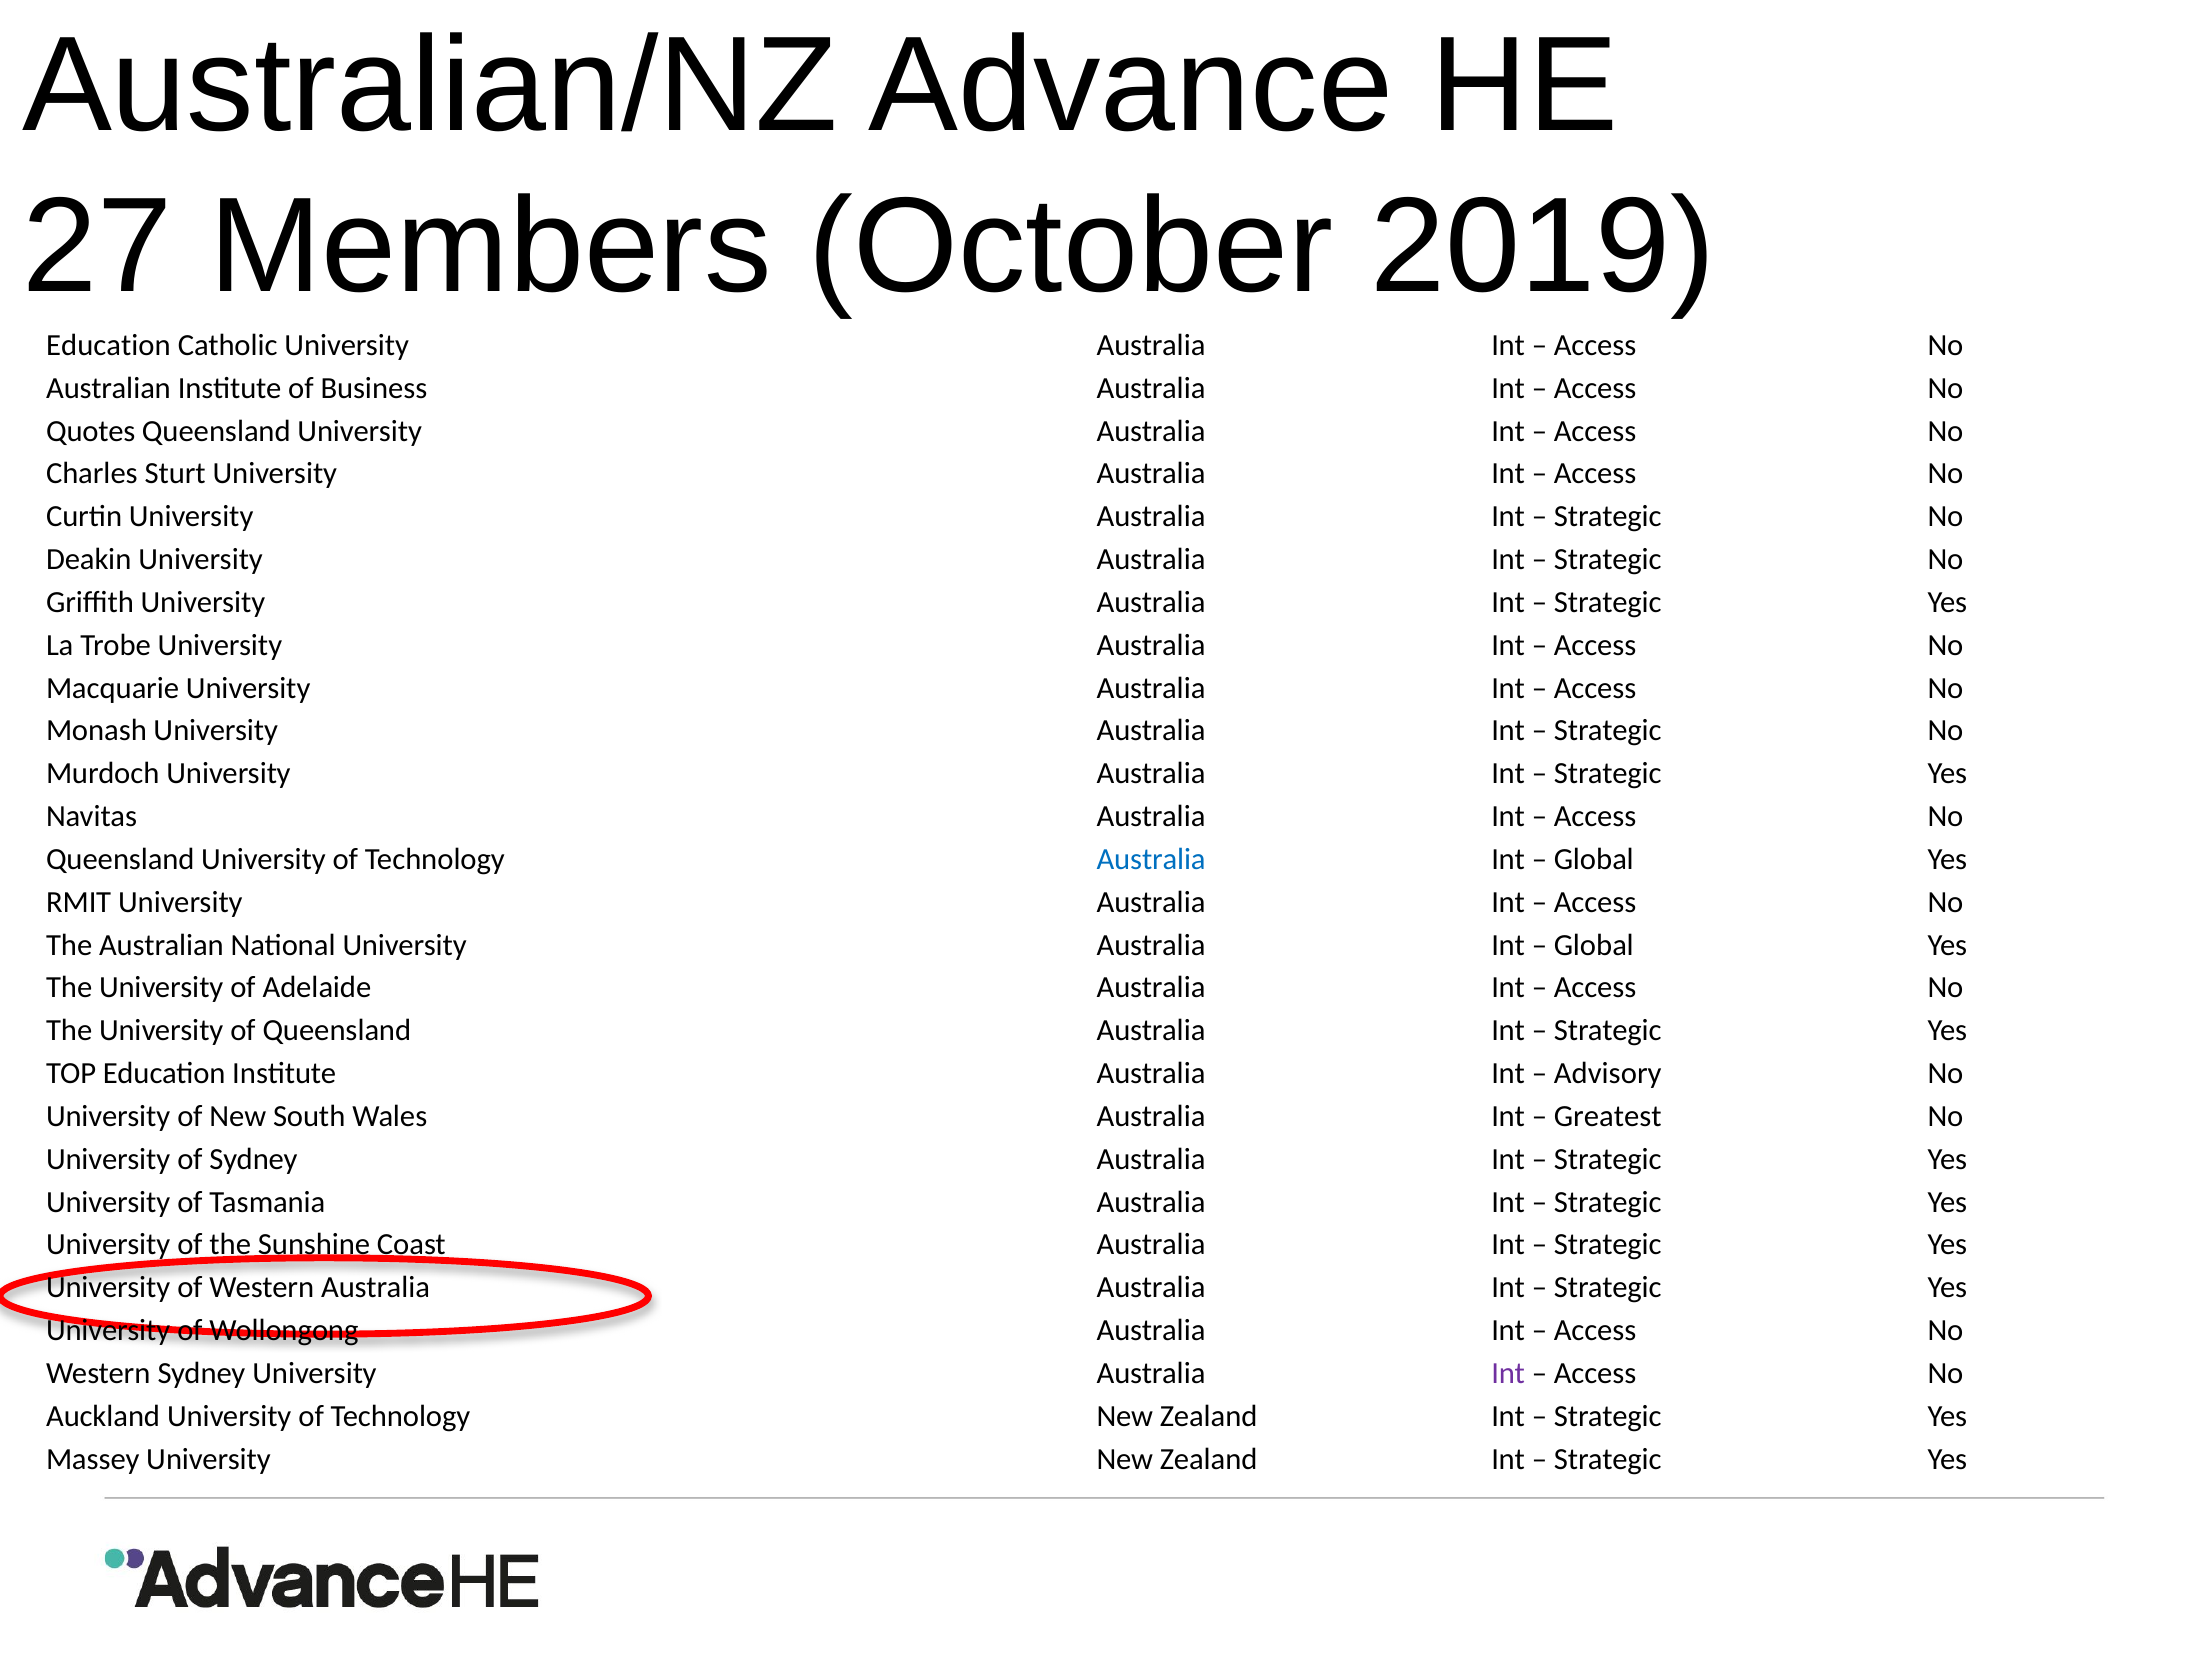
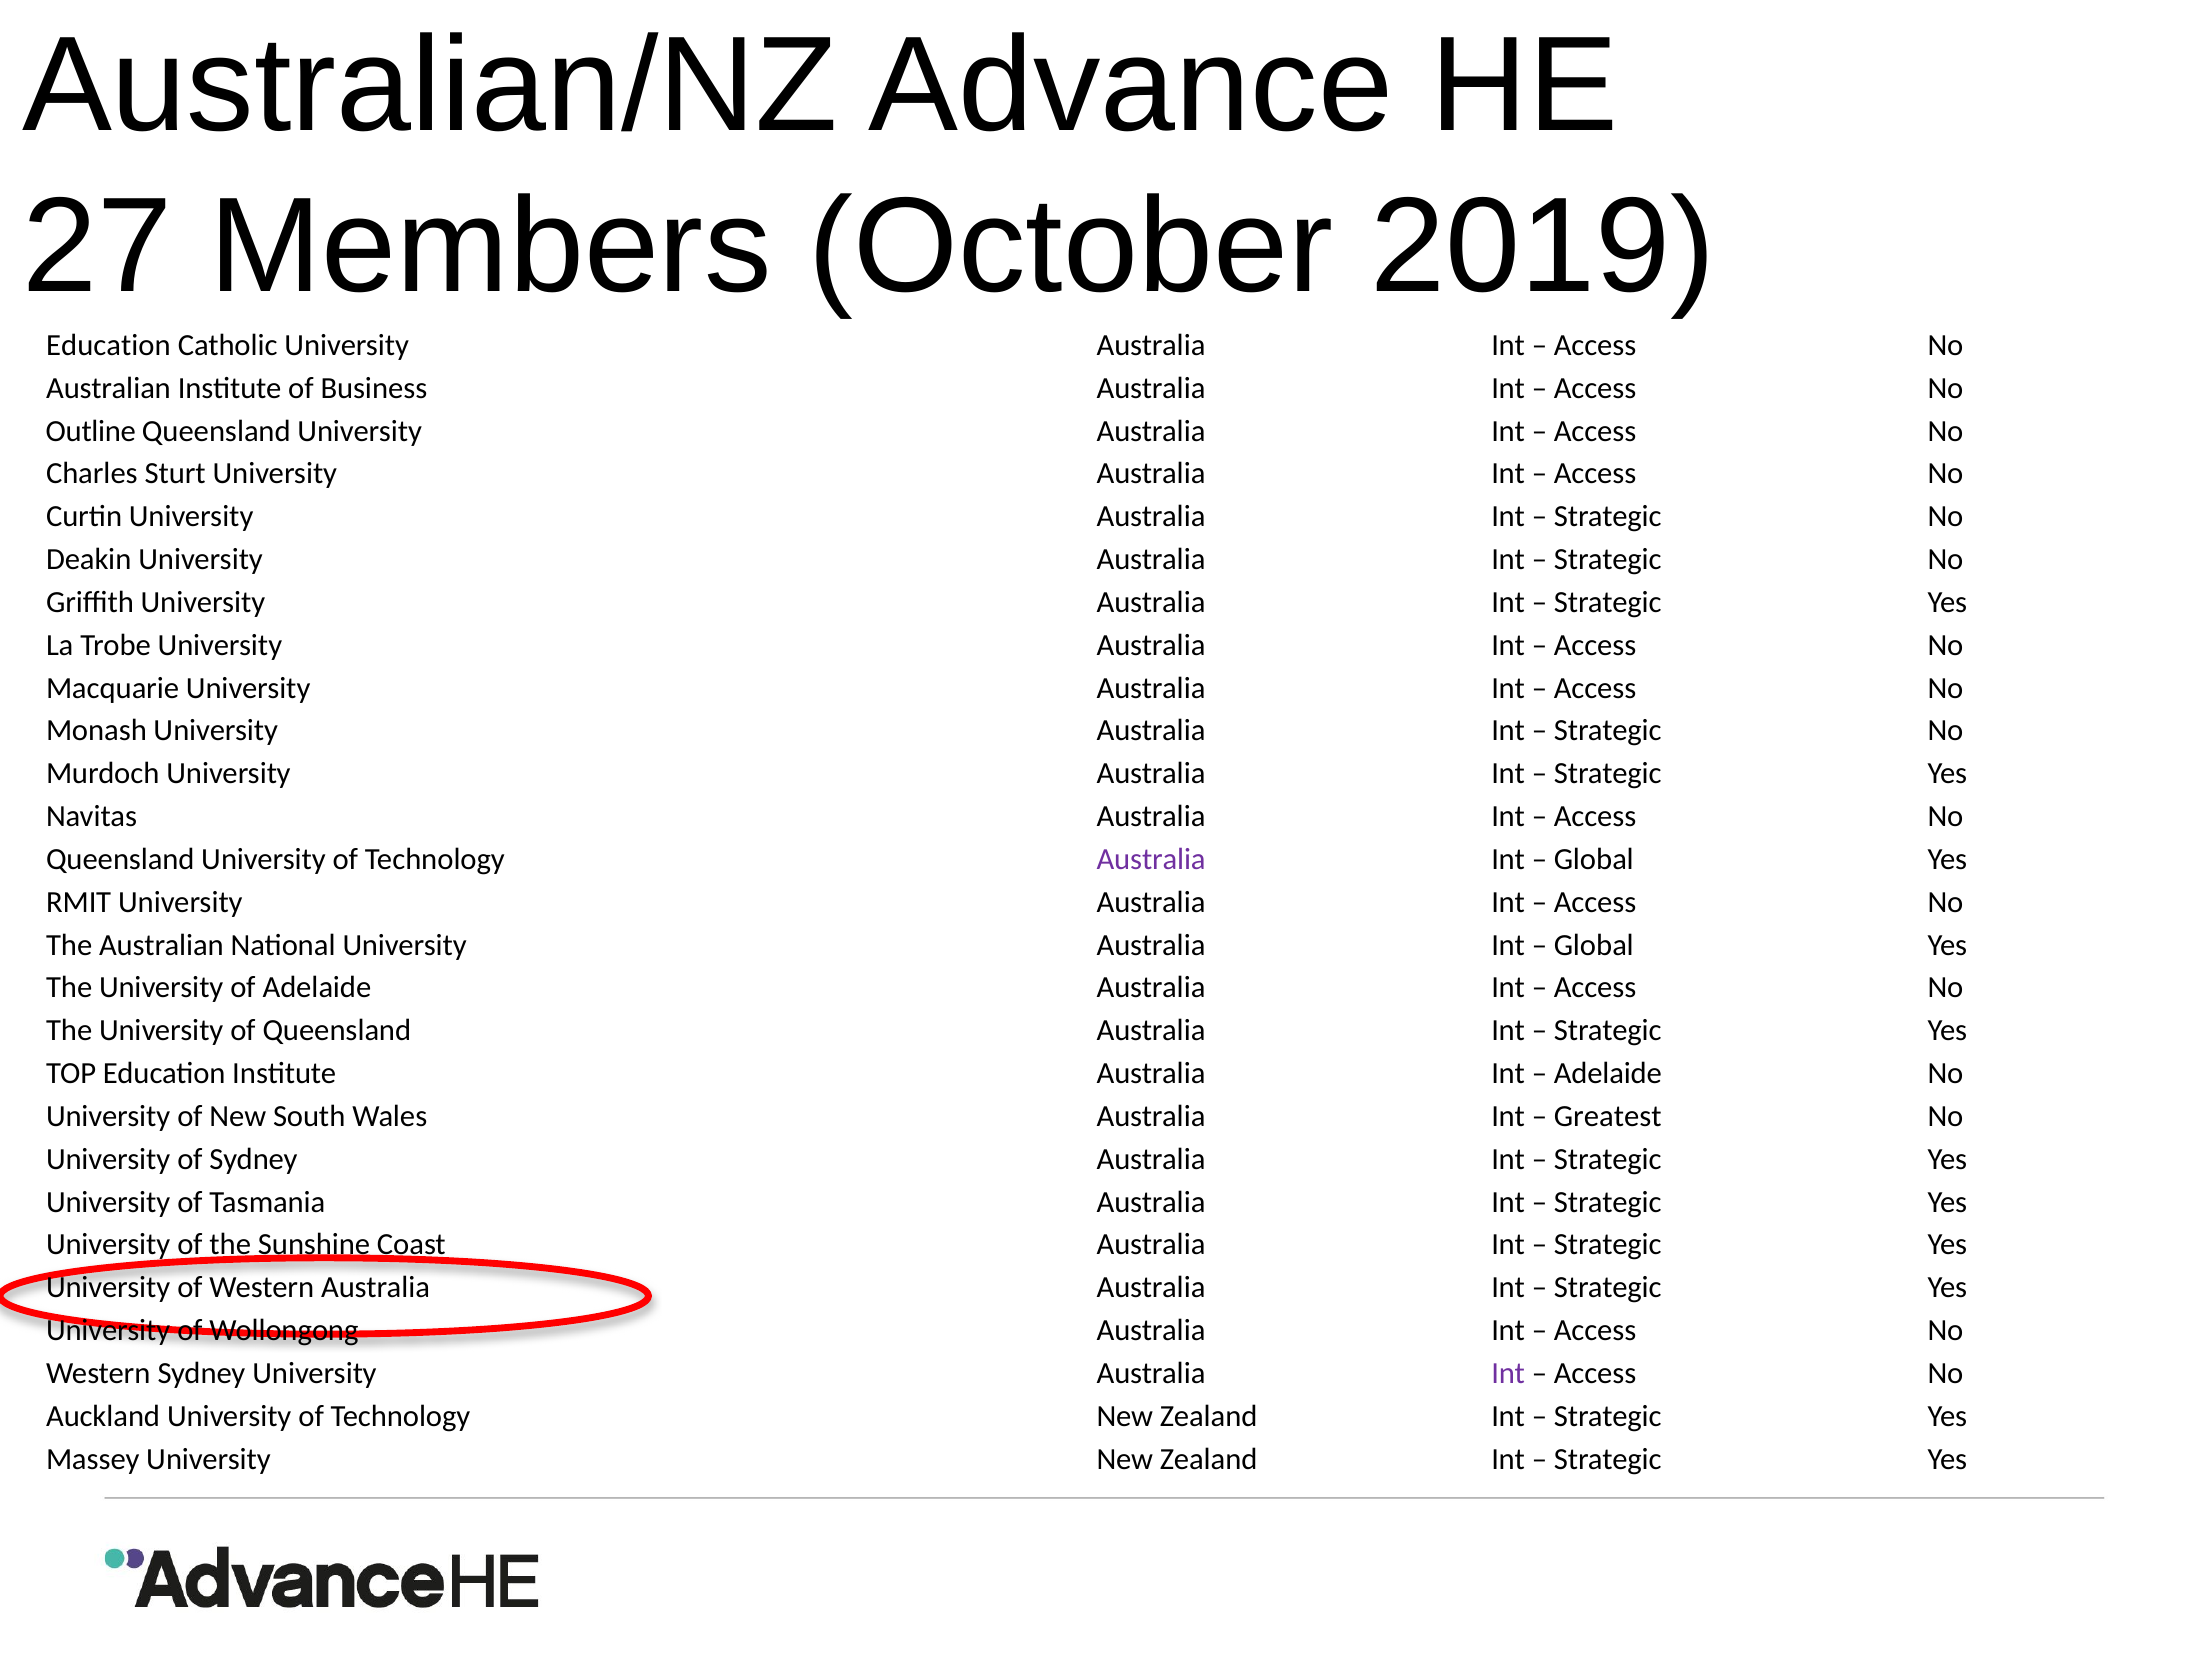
Quotes: Quotes -> Outline
Australia at (1151, 859) colour: blue -> purple
Advisory at (1608, 1074): Advisory -> Adelaide
